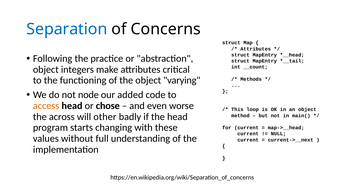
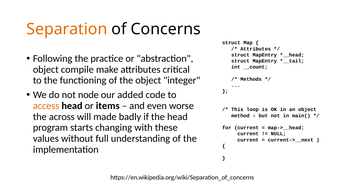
Separation colour: blue -> orange
integers: integers -> compile
varying: varying -> integer
chose: chose -> items
other: other -> made
